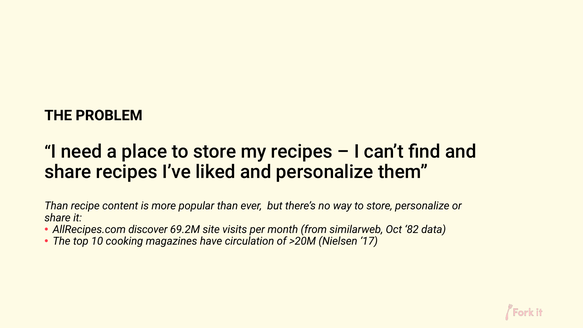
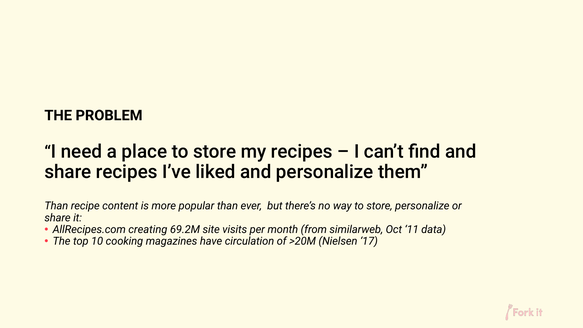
discover: discover -> creating
82: 82 -> 11
